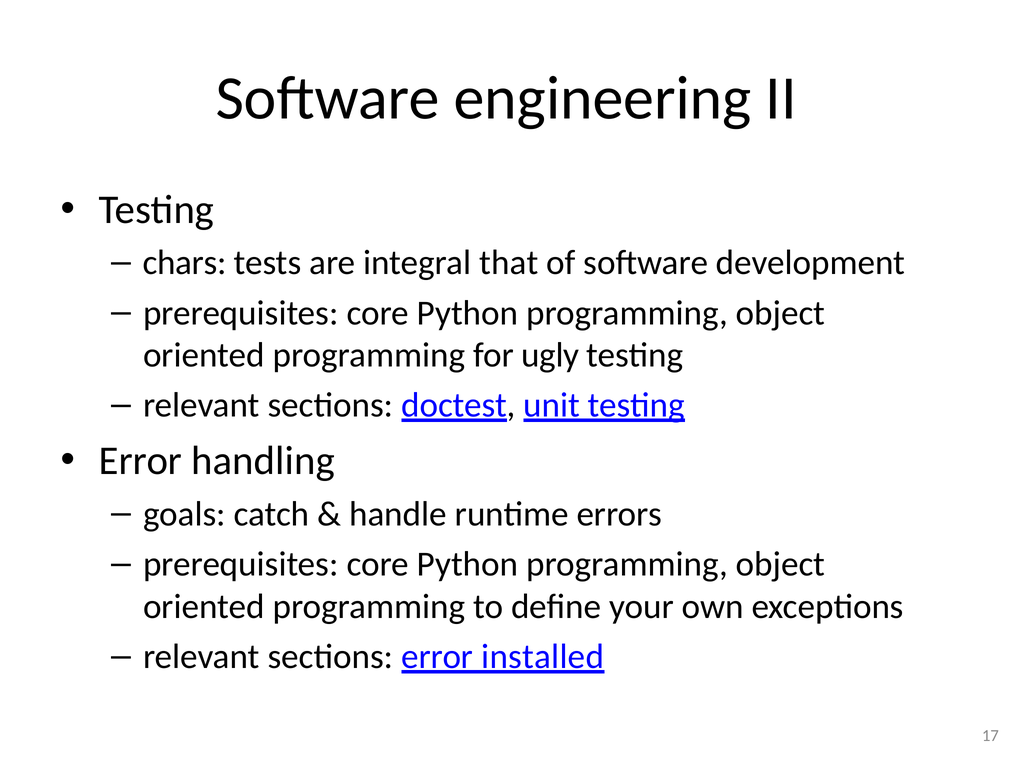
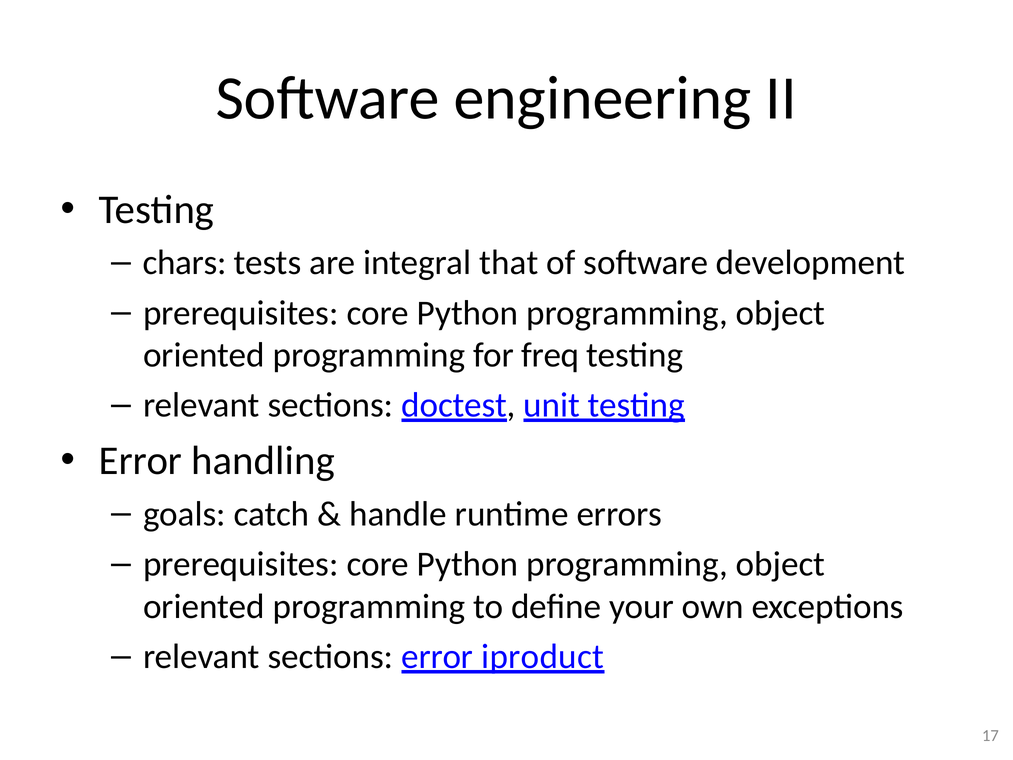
ugly: ugly -> freq
installed: installed -> iproduct
